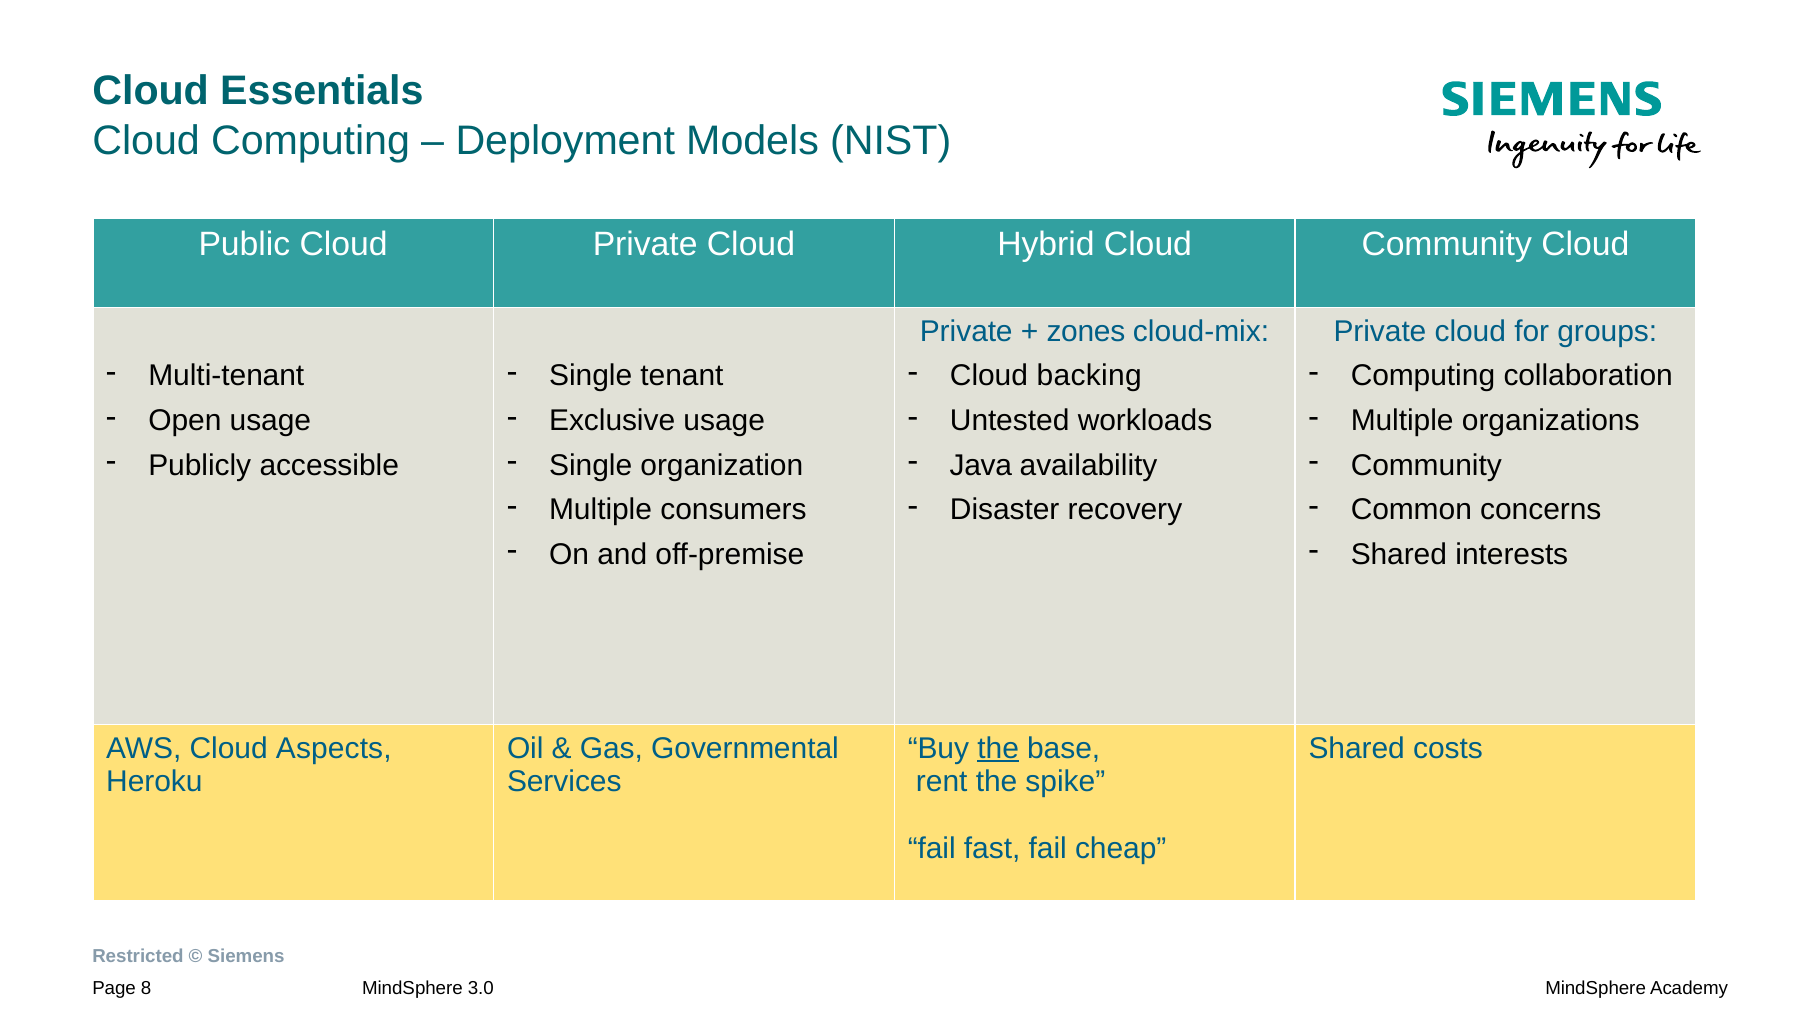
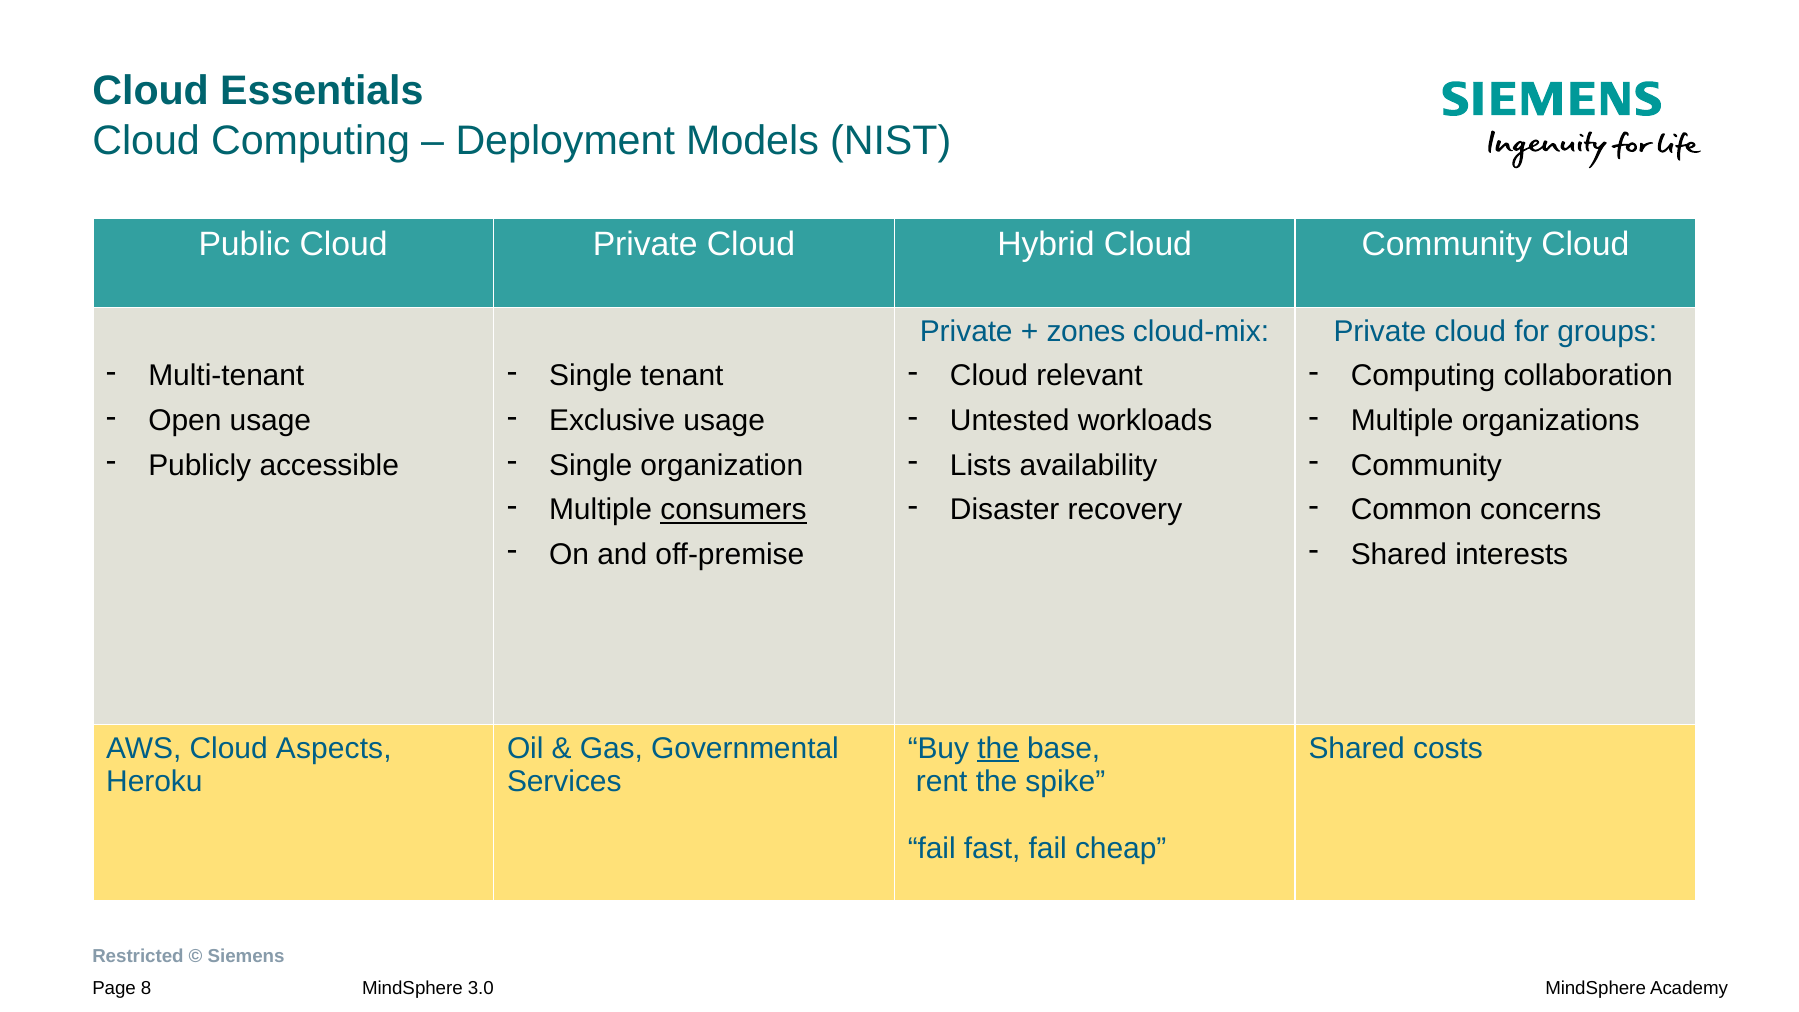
backing: backing -> relevant
Java: Java -> Lists
consumers underline: none -> present
